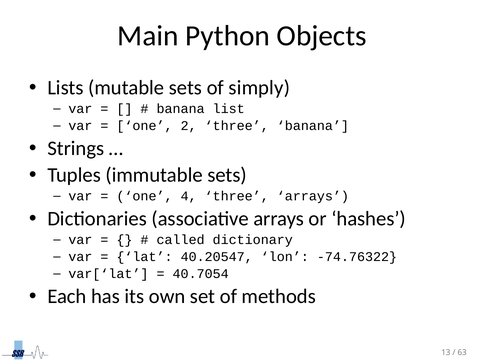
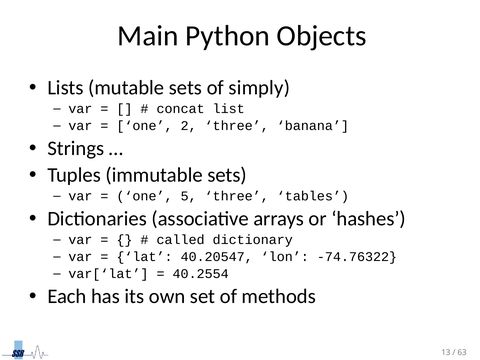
banana at (181, 109): banana -> concat
4: 4 -> 5
three arrays: arrays -> tables
40.7054: 40.7054 -> 40.2554
